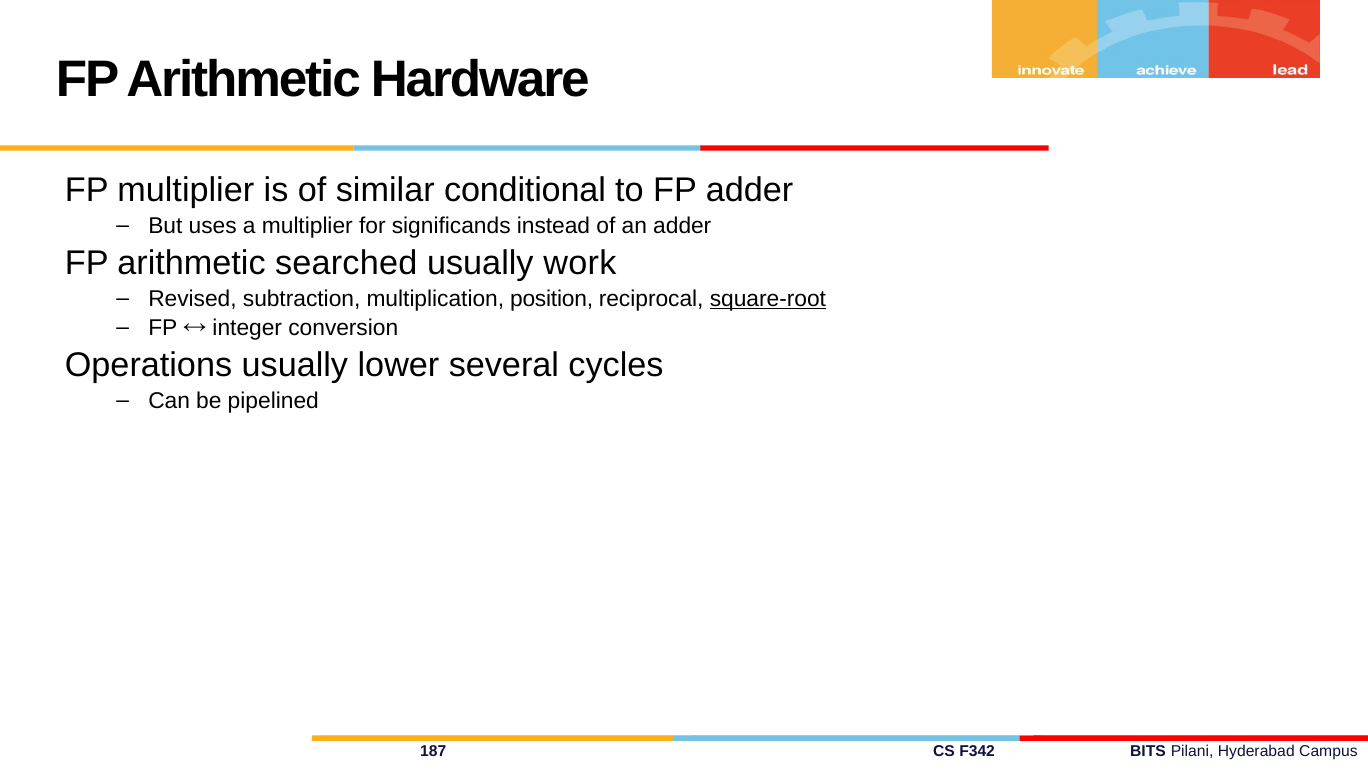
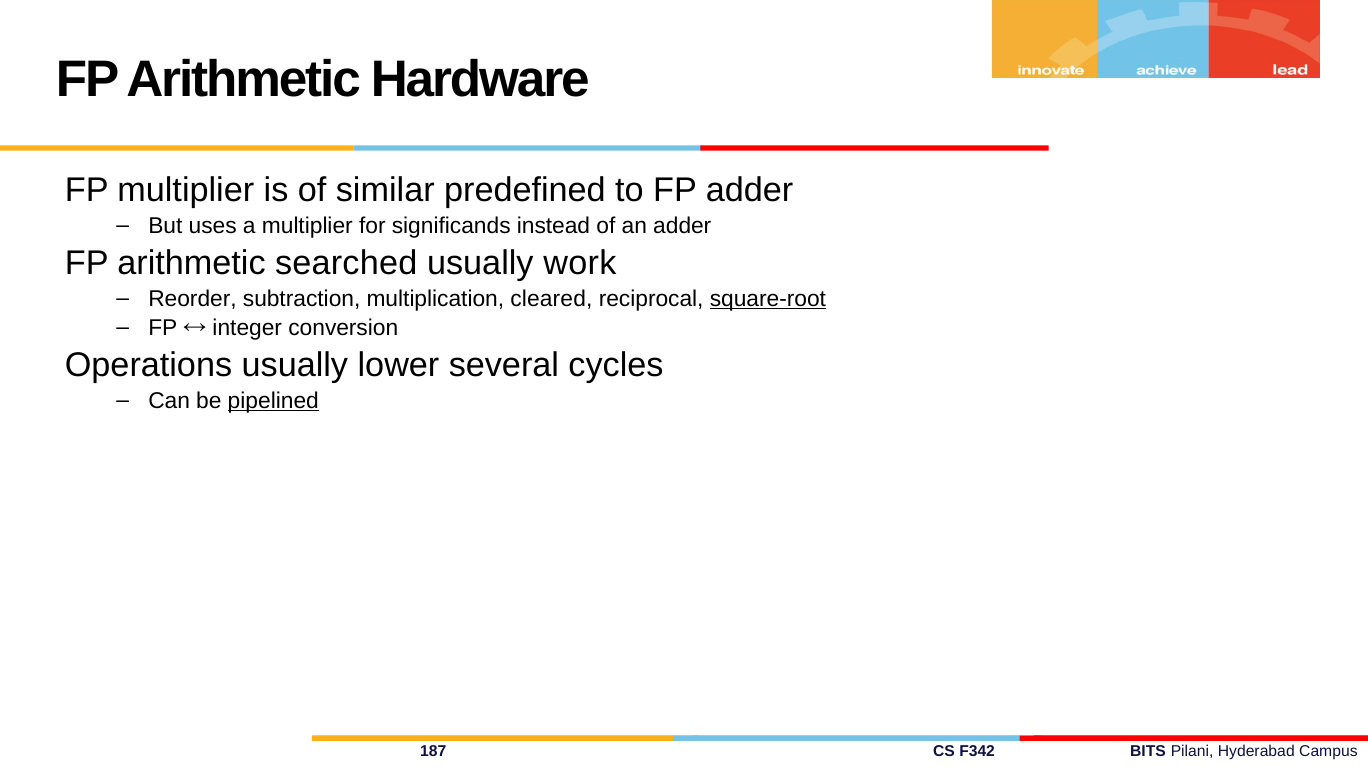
conditional: conditional -> predefined
Revised: Revised -> Reorder
position: position -> cleared
pipelined underline: none -> present
